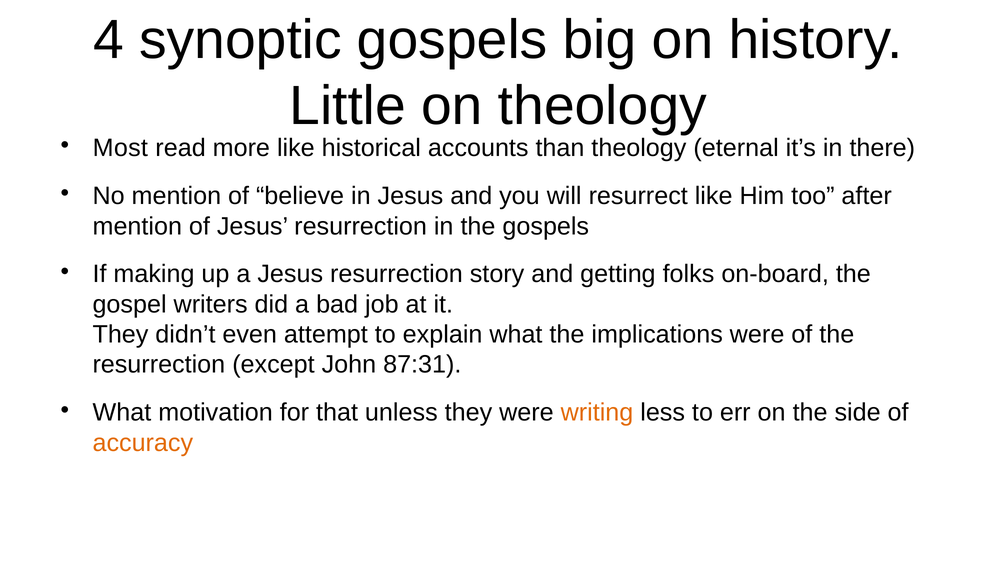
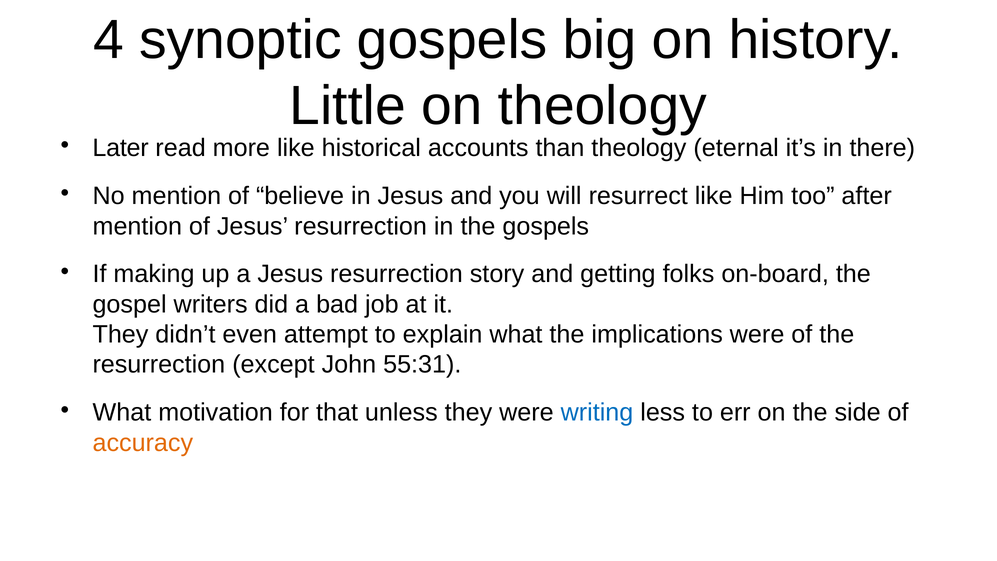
Most: Most -> Later
87:31: 87:31 -> 55:31
writing colour: orange -> blue
